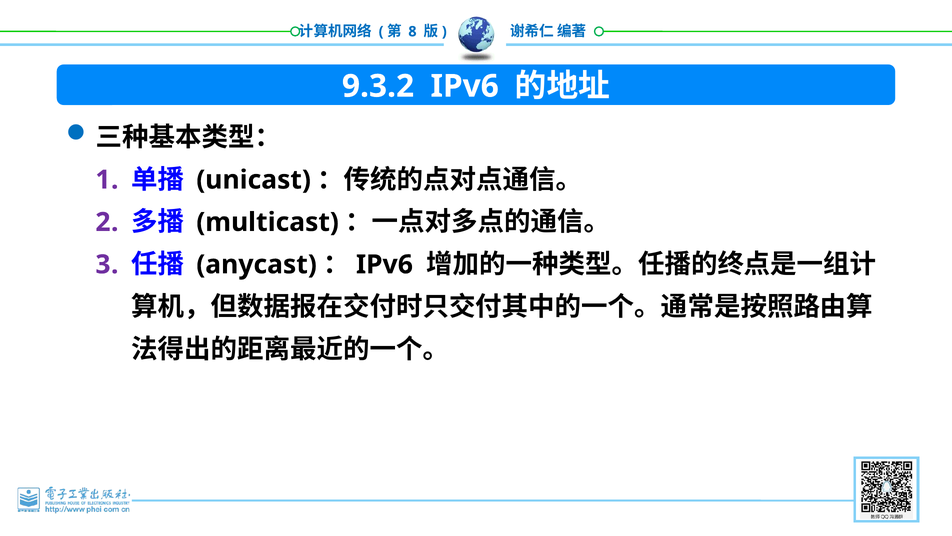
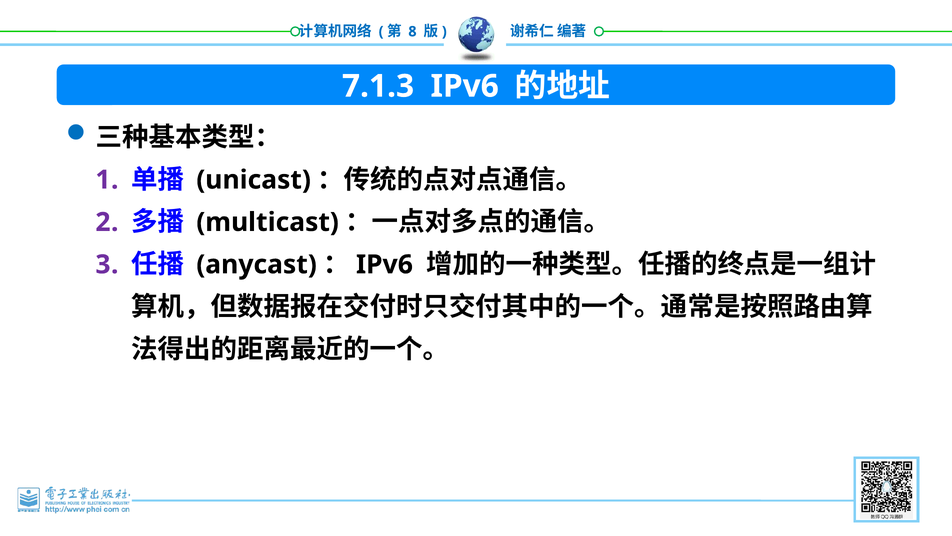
9.3.2: 9.3.2 -> 7.1.3
